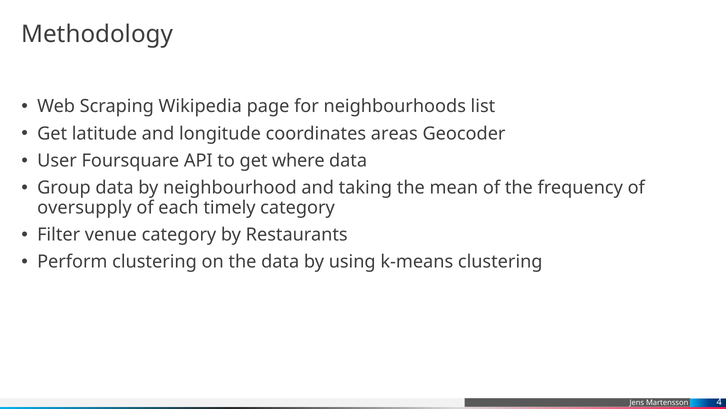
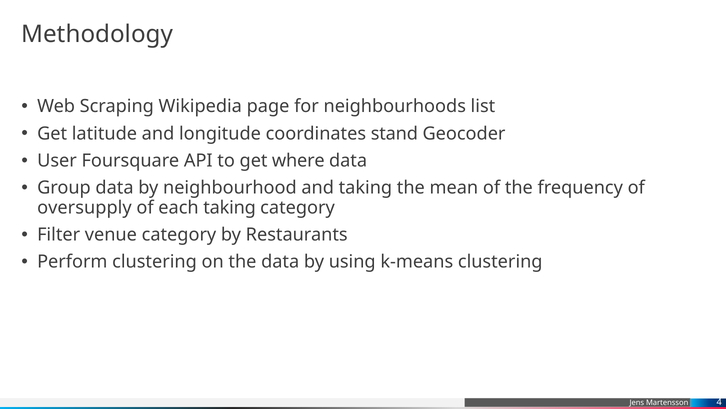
areas: areas -> stand
each timely: timely -> taking
